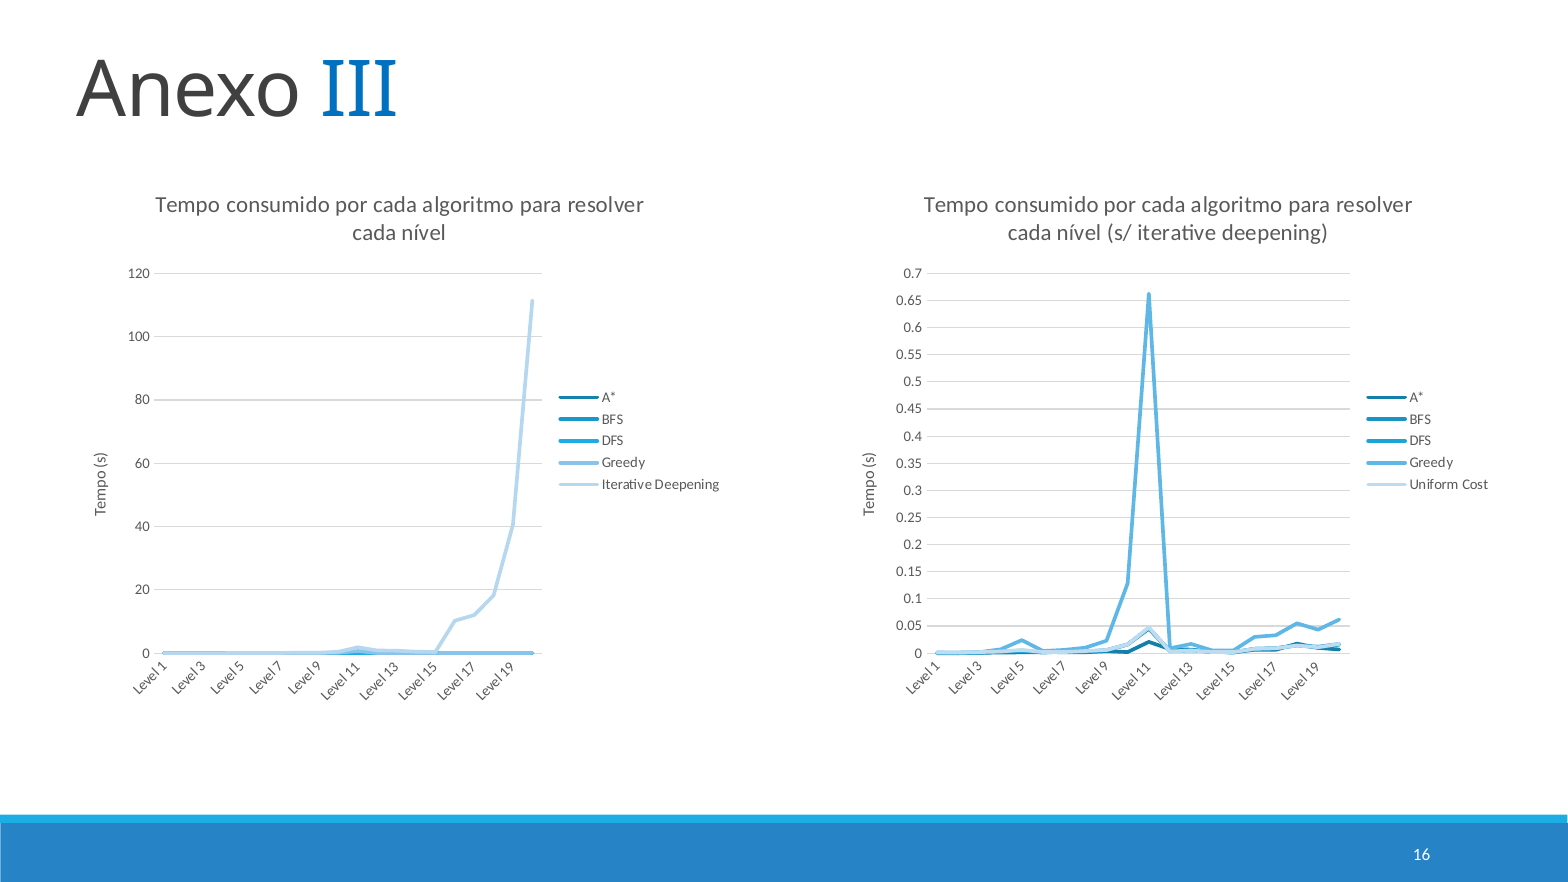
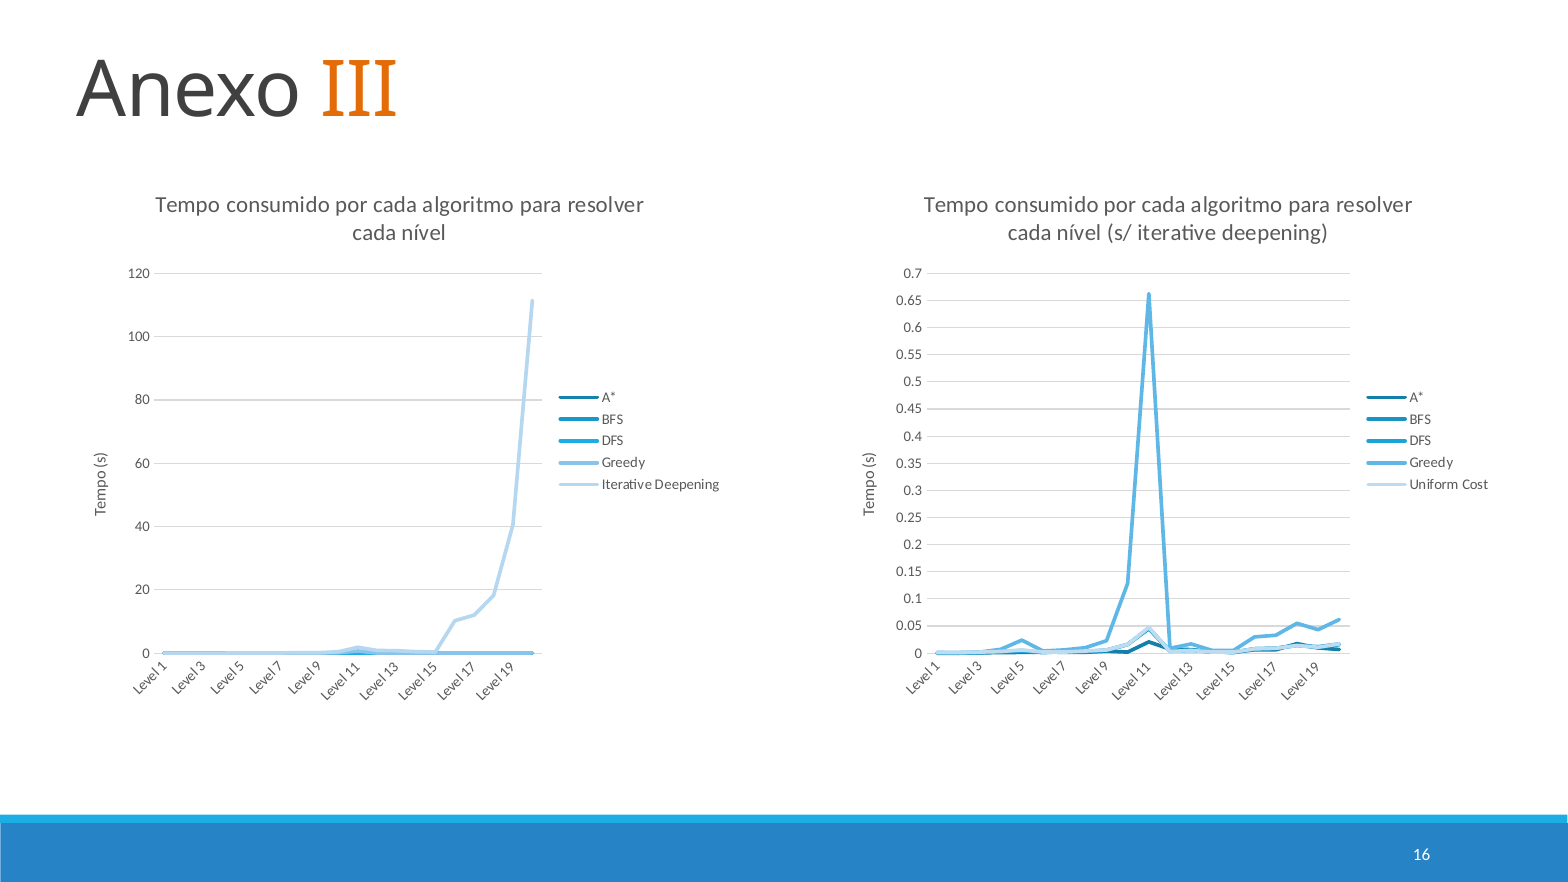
III colour: blue -> orange
